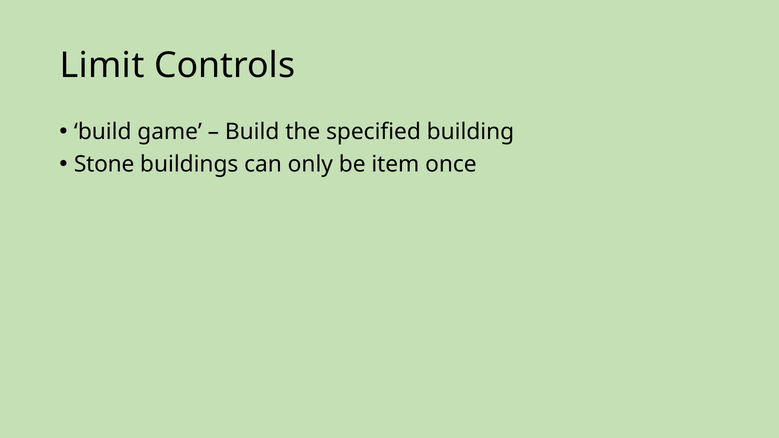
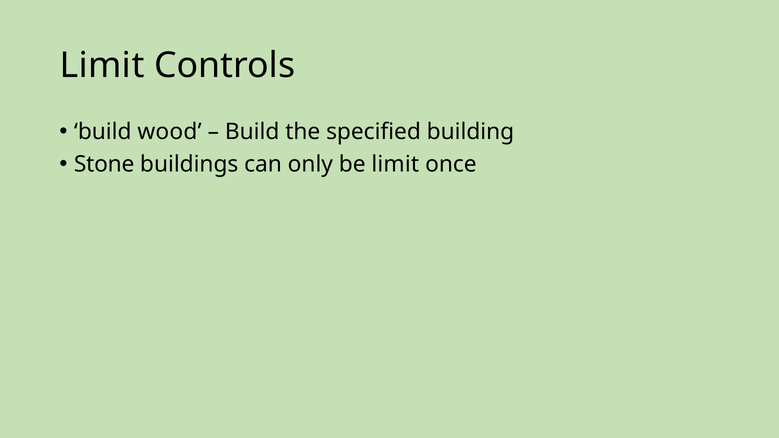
game: game -> wood
be item: item -> limit
